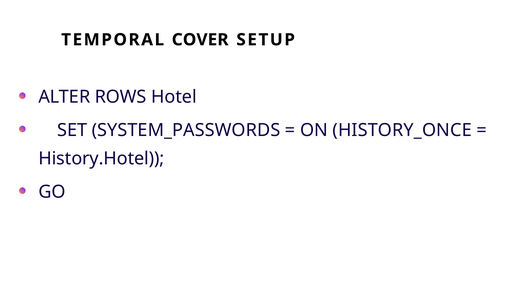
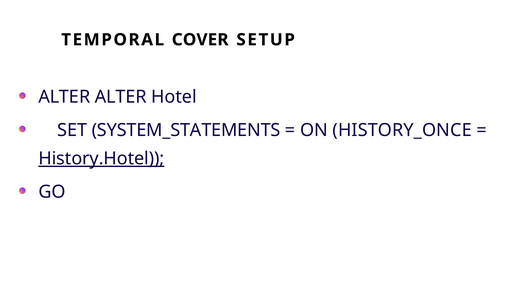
ALTER ROWS: ROWS -> ALTER
SYSTEM_PASSWORDS: SYSTEM_PASSWORDS -> SYSTEM_STATEMENTS
History.Hotel underline: none -> present
